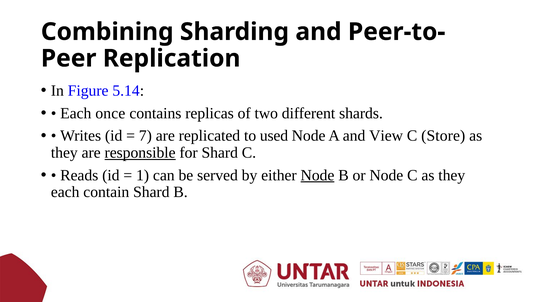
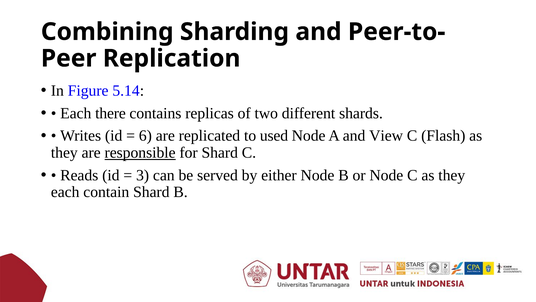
once: once -> there
7: 7 -> 6
Store: Store -> Flash
1: 1 -> 3
Node at (317, 175) underline: present -> none
